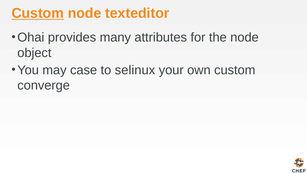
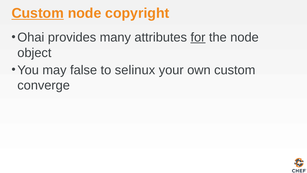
texteditor: texteditor -> copyright
for underline: none -> present
case: case -> false
